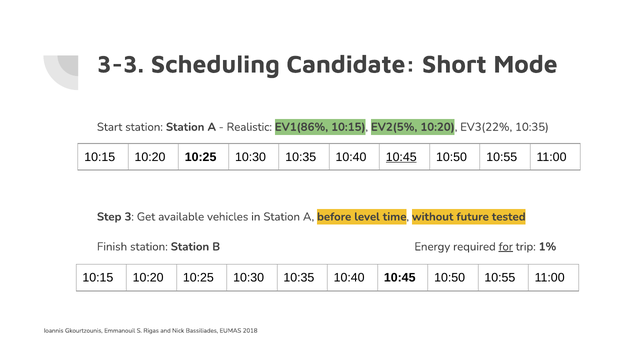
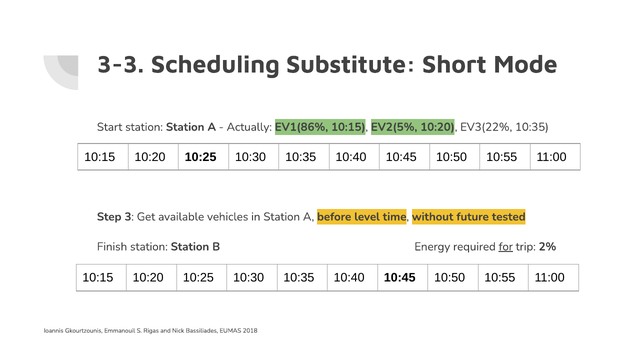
Candidate: Candidate -> Substitute
Realistic: Realistic -> Actually
10:45 at (401, 157) underline: present -> none
1%: 1% -> 2%
